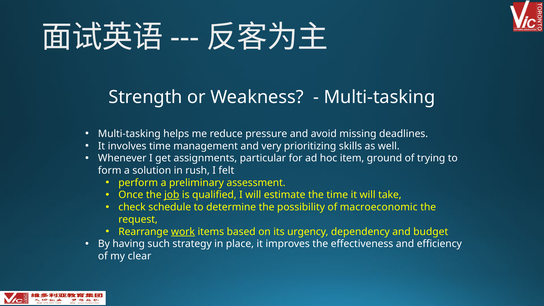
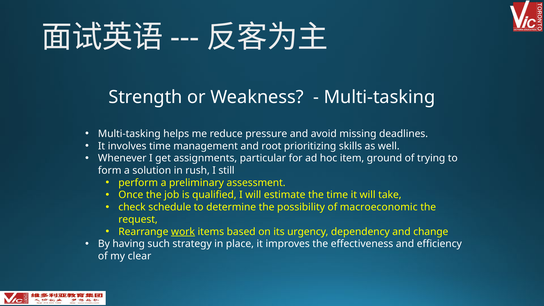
very: very -> root
felt: felt -> still
job underline: present -> none
budget: budget -> change
